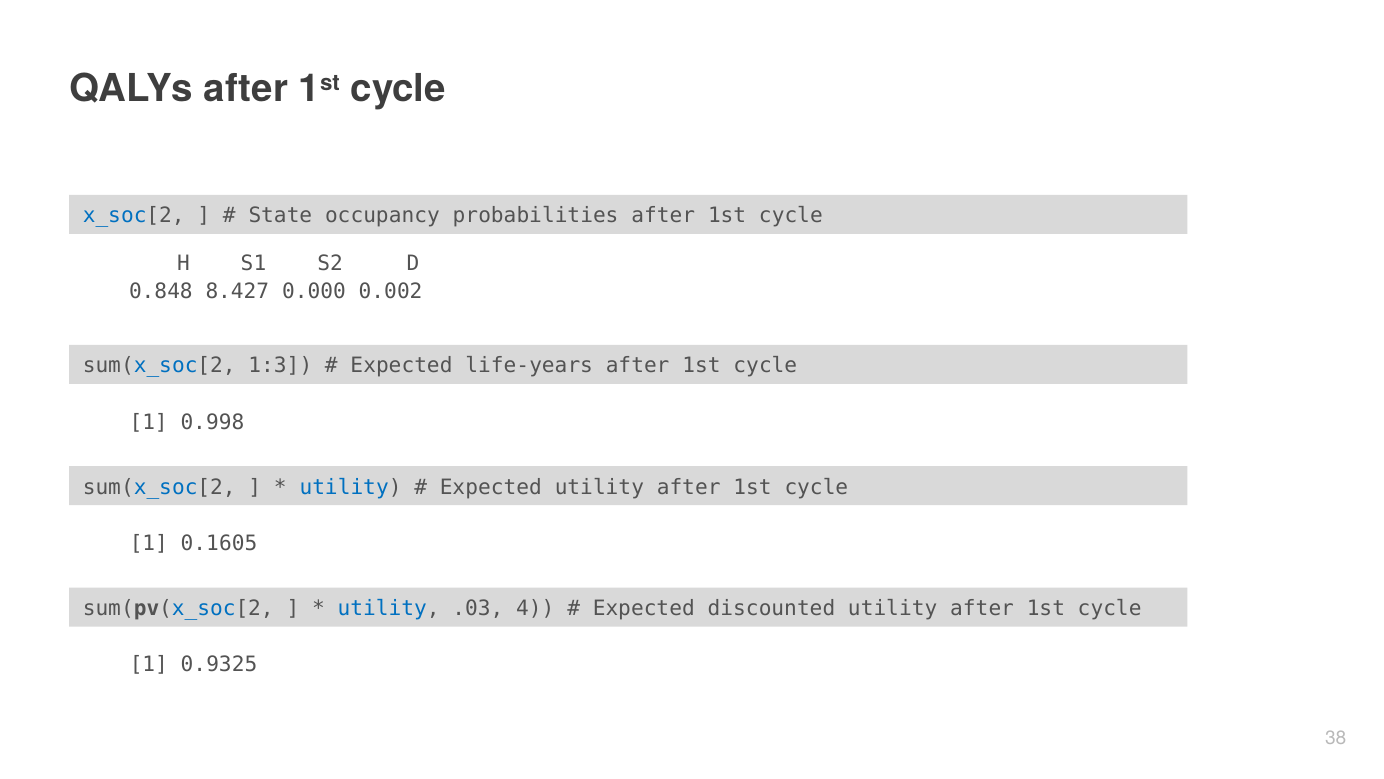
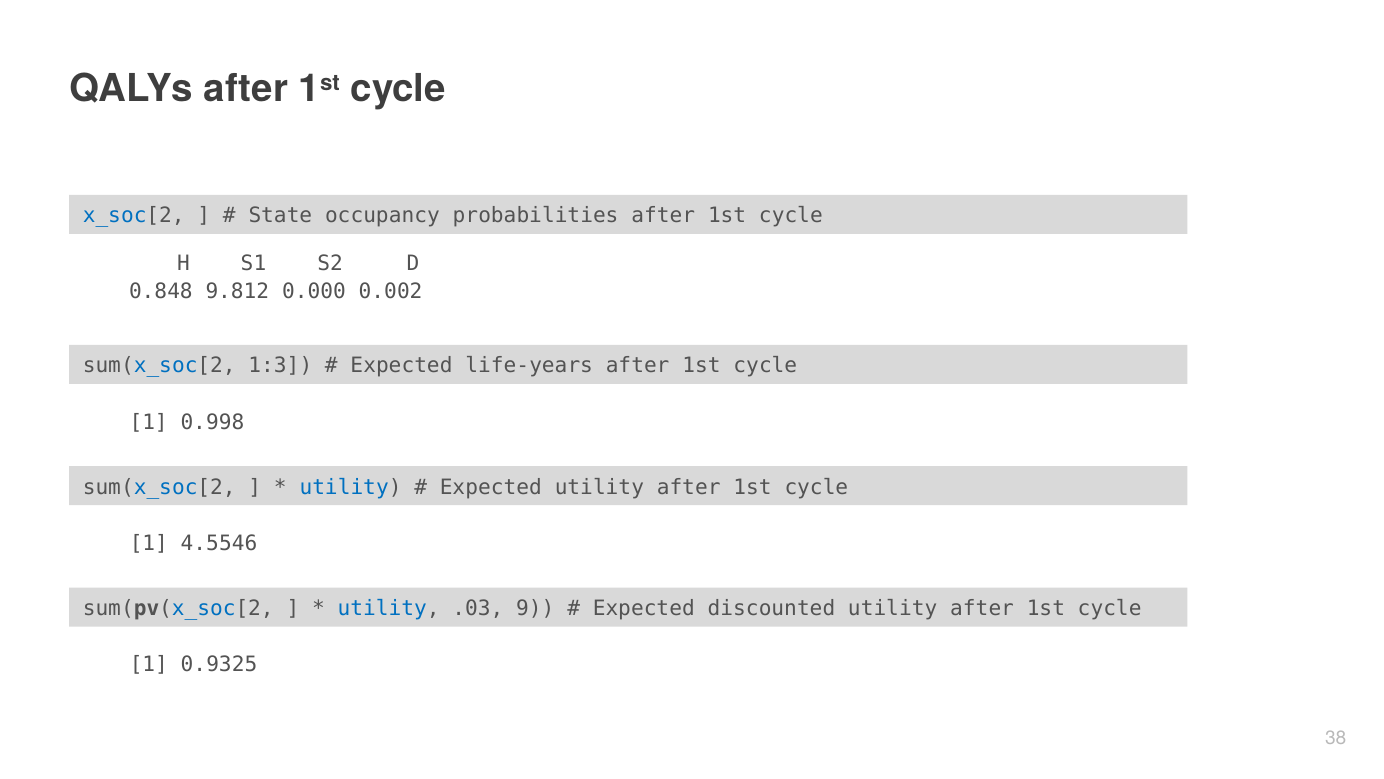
8.427: 8.427 -> 9.812
0.1605: 0.1605 -> 4.5546
4: 4 -> 9
